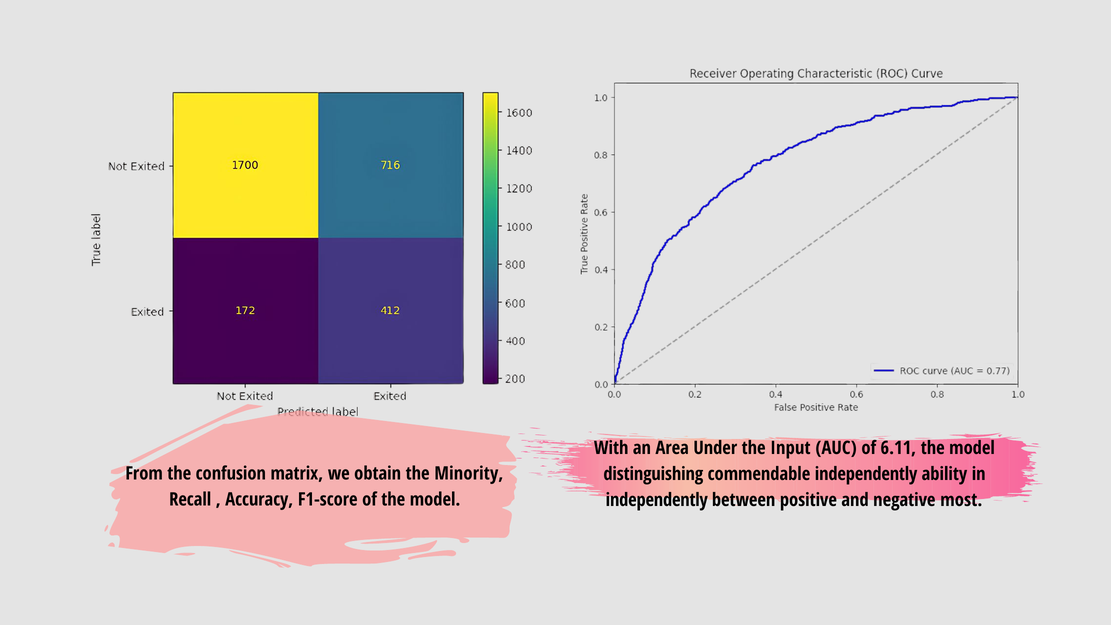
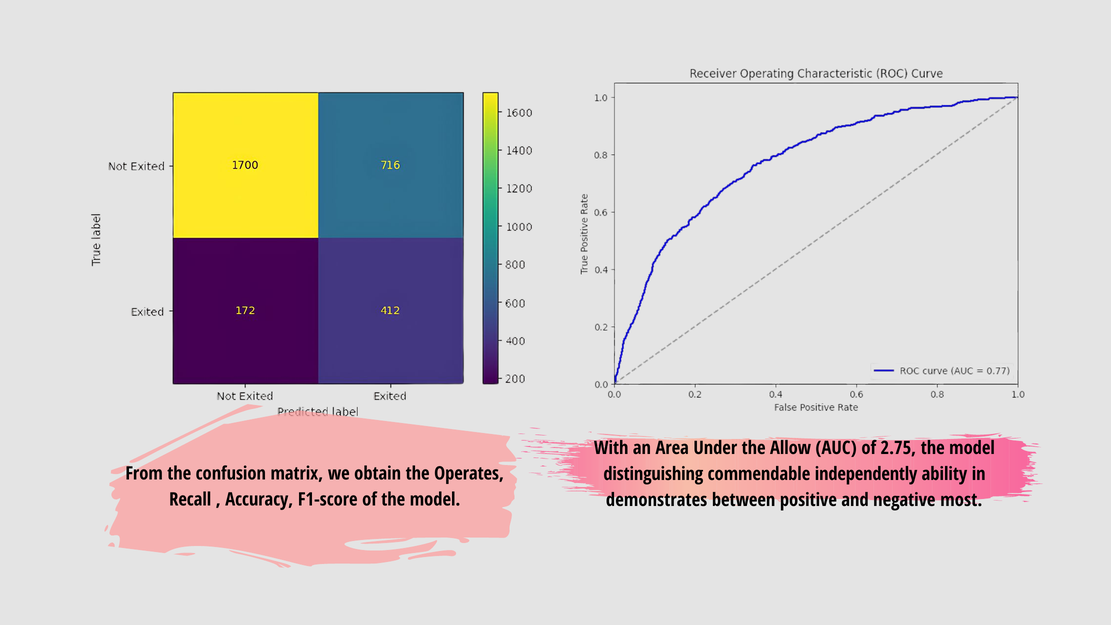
Input: Input -> Allow
6.11: 6.11 -> 2.75
Minority: Minority -> Operates
independently at (657, 500): independently -> demonstrates
